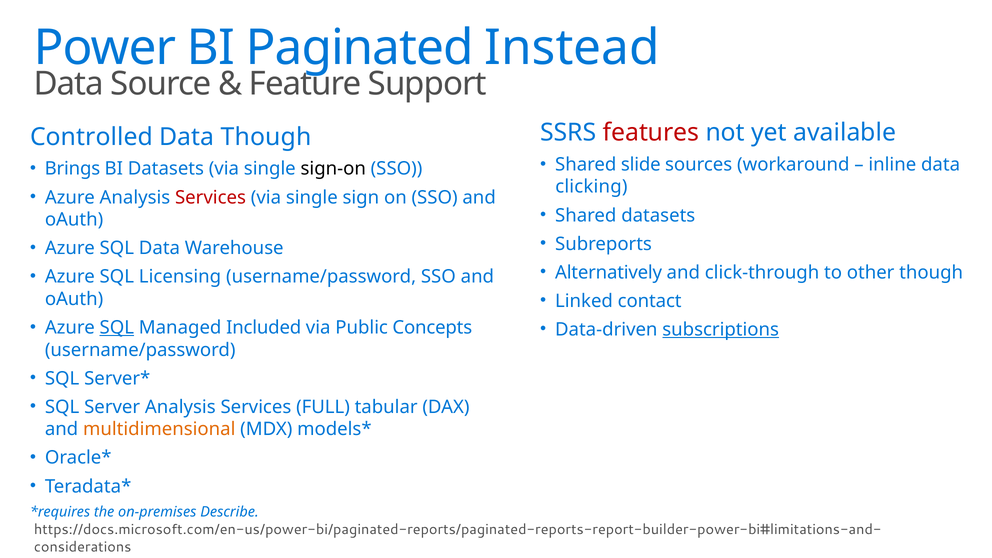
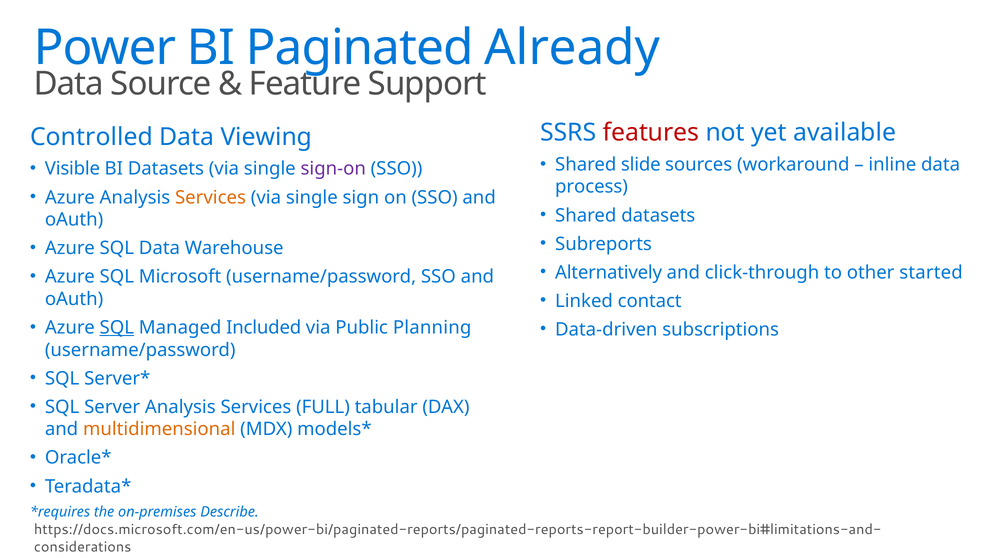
Instead: Instead -> Already
Data Though: Though -> Viewing
Brings: Brings -> Visible
sign-on colour: black -> purple
clicking: clicking -> process
Services at (211, 197) colour: red -> orange
other though: though -> started
Licensing: Licensing -> Microsoft
Concepts: Concepts -> Planning
subscriptions underline: present -> none
